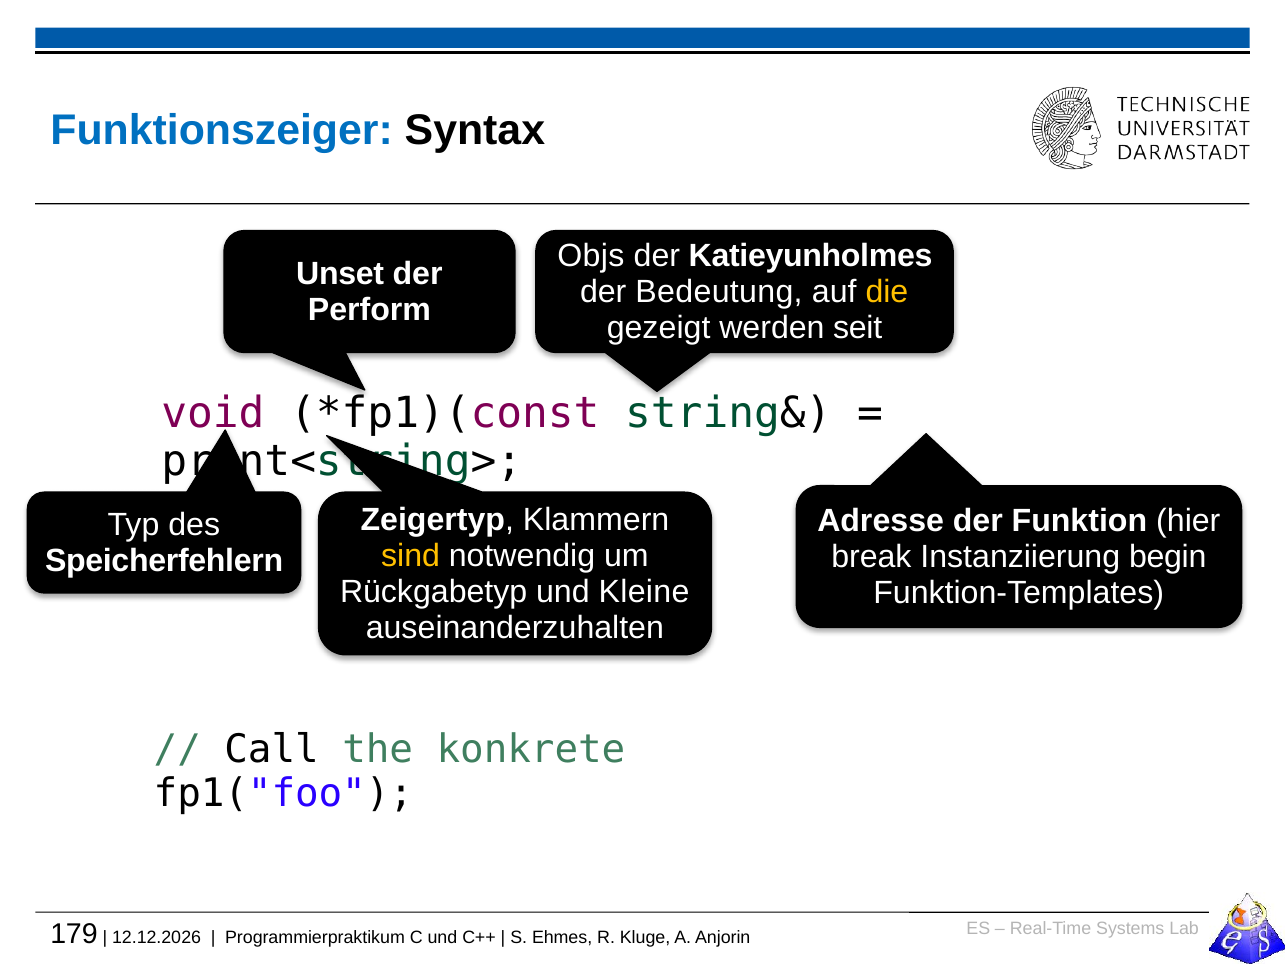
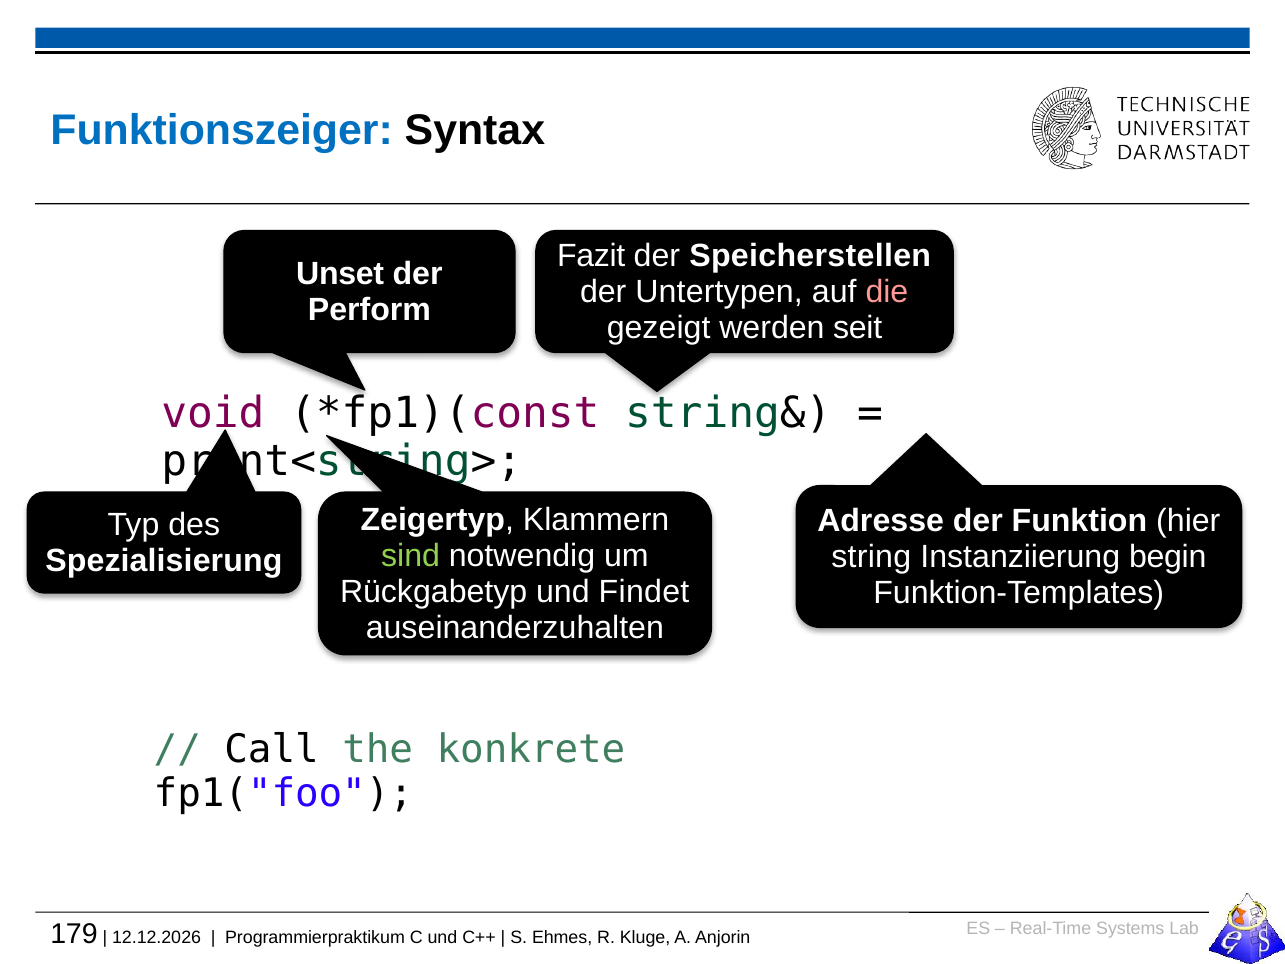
Objs: Objs -> Fazit
Katieyunholmes: Katieyunholmes -> Speicherstellen
Bedeutung: Bedeutung -> Untertypen
die colour: yellow -> pink
sind colour: yellow -> light green
break: break -> string
Speicherfehlern: Speicherfehlern -> Spezialisierung
Kleine: Kleine -> Findet
